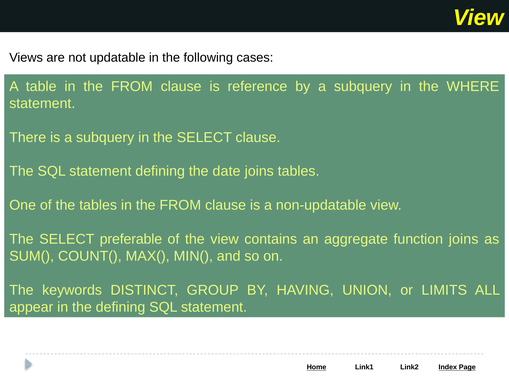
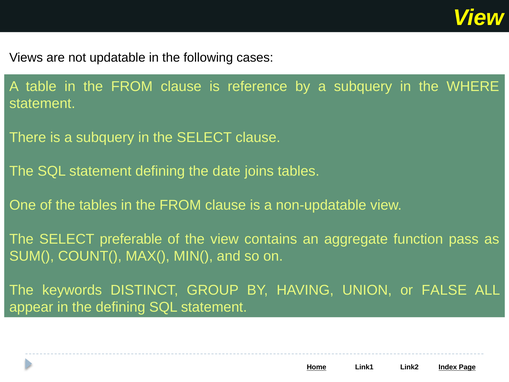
function joins: joins -> pass
LIMITS: LIMITS -> FALSE
